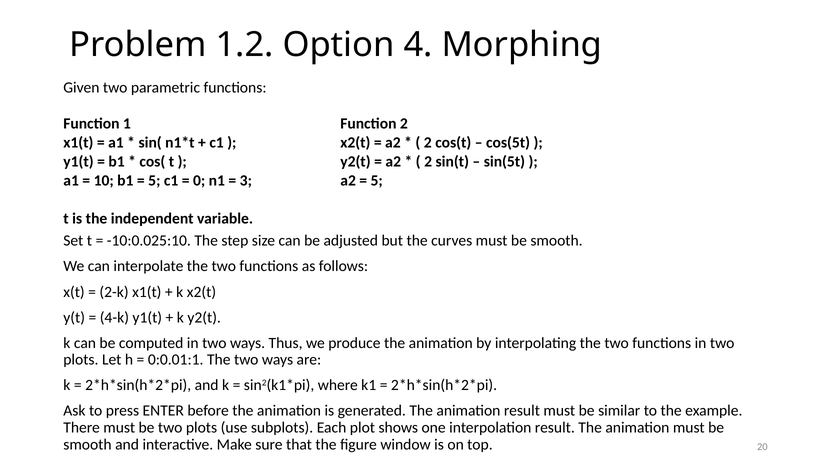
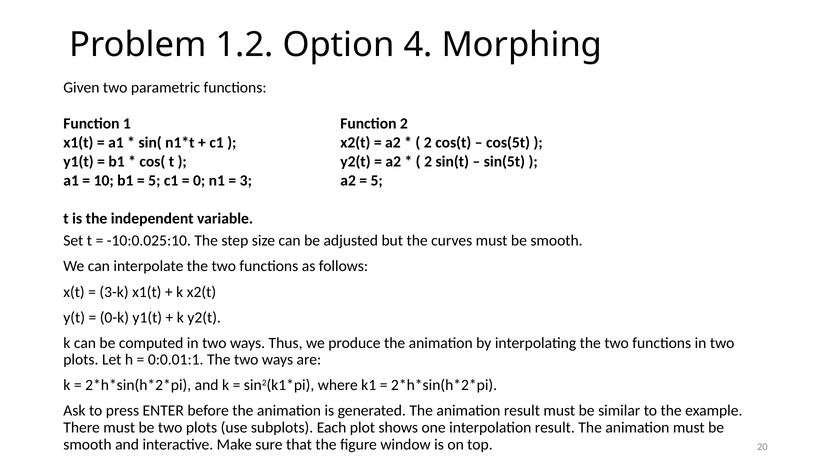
2-k: 2-k -> 3-k
4-k: 4-k -> 0-k
